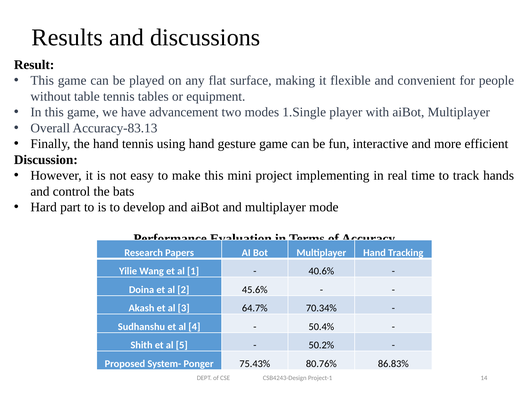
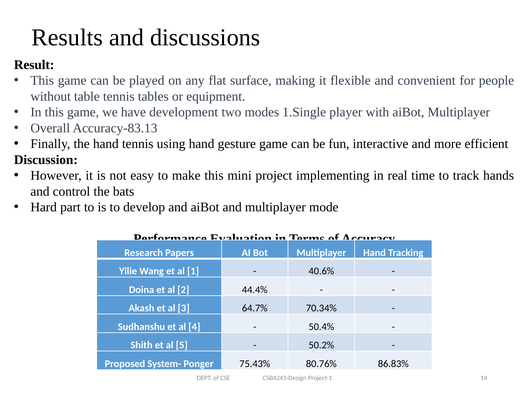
advancement: advancement -> development
45.6%: 45.6% -> 44.4%
